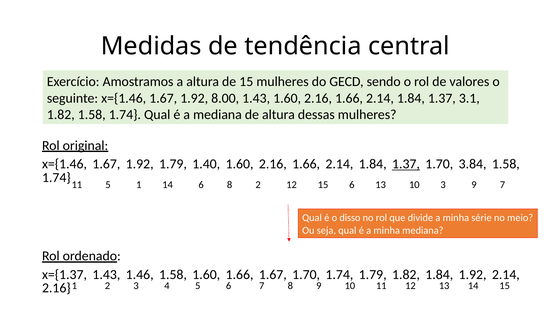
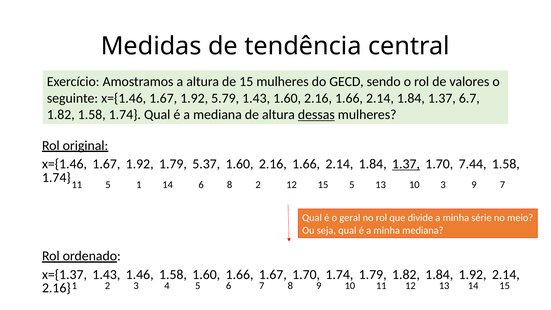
8.00: 8.00 -> 5.79
3.1: 3.1 -> 6.7
dessas underline: none -> present
1.40: 1.40 -> 5.37
3.84: 3.84 -> 7.44
15 6: 6 -> 5
disso: disso -> geral
